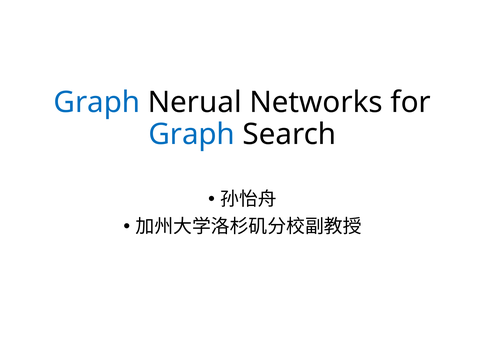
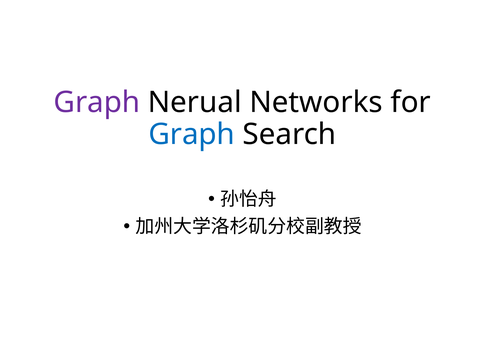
Graph at (97, 102) colour: blue -> purple
